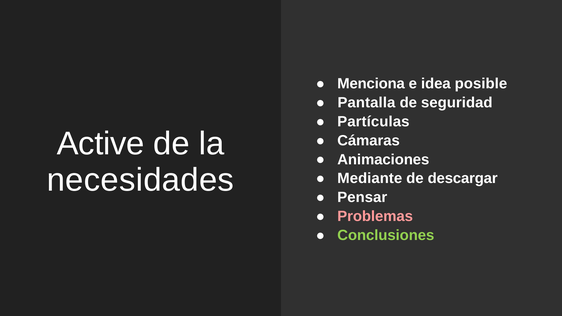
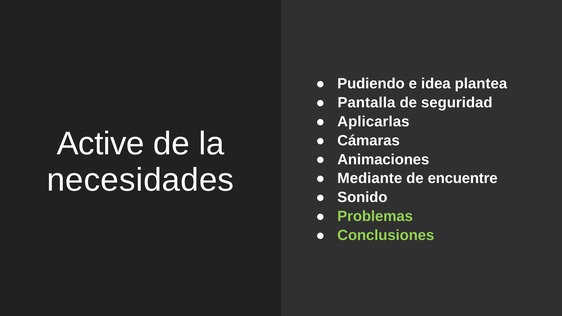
Menciona: Menciona -> Pudiendo
posible: posible -> plantea
Partículas: Partículas -> Aplicarlas
descargar: descargar -> encuentre
Pensar: Pensar -> Sonido
Problemas colour: pink -> light green
